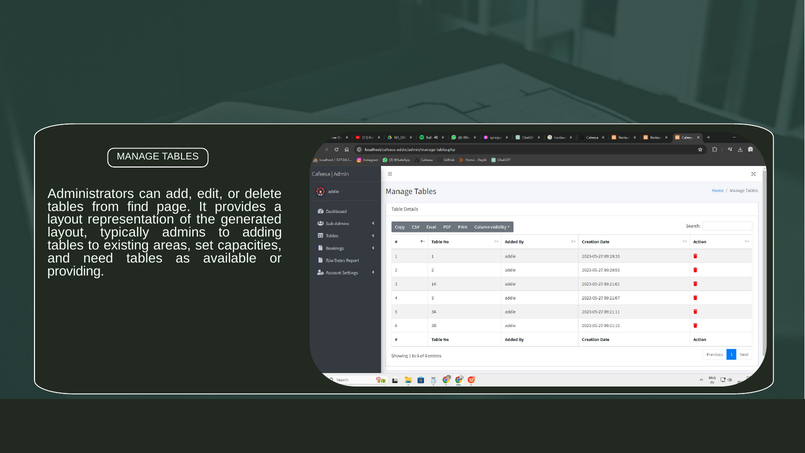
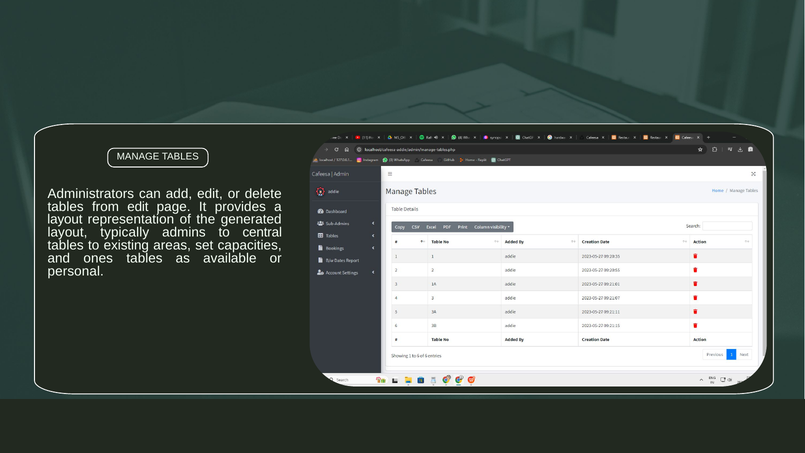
from find: find -> edit
adding: adding -> central
need: need -> ones
providing: providing -> personal
